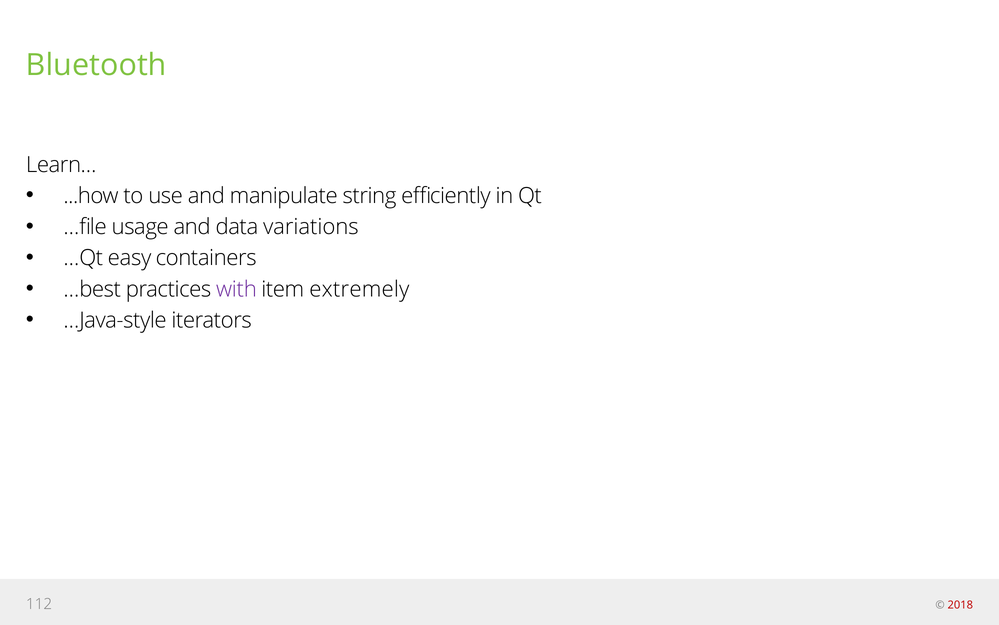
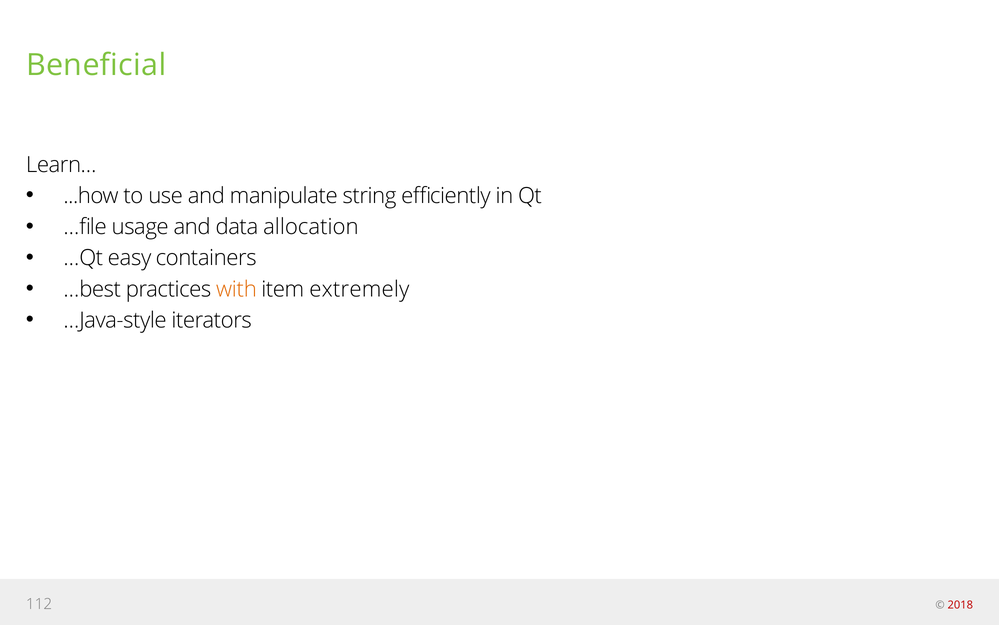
Bluetooth: Bluetooth -> Beneficial
variations: variations -> allocation
with colour: purple -> orange
